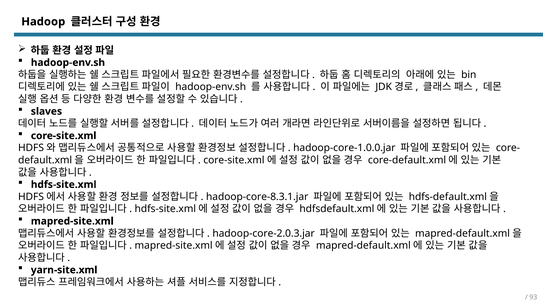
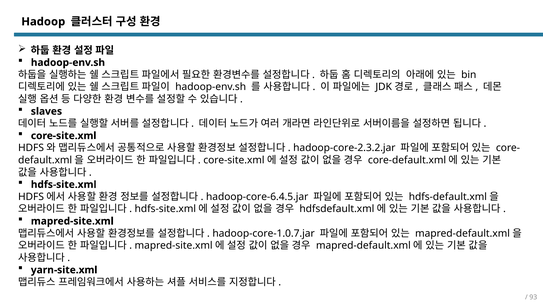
hadoop-core-1.0.0.jar: hadoop-core-1.0.0.jar -> hadoop-core-2.3.2.jar
hadoop-core-8.3.1.jar: hadoop-core-8.3.1.jar -> hadoop-core-6.4.5.jar
hadoop-core-2.0.3.jar: hadoop-core-2.0.3.jar -> hadoop-core-1.0.7.jar
